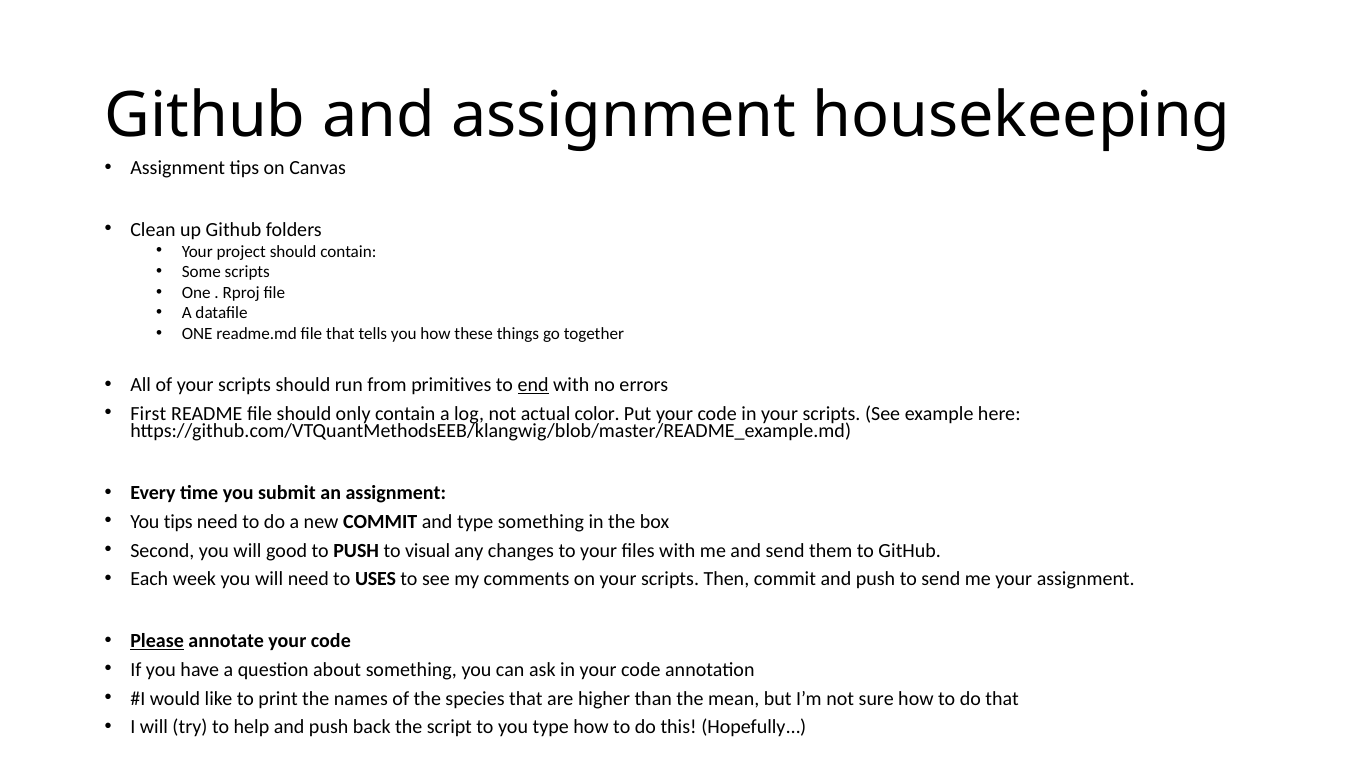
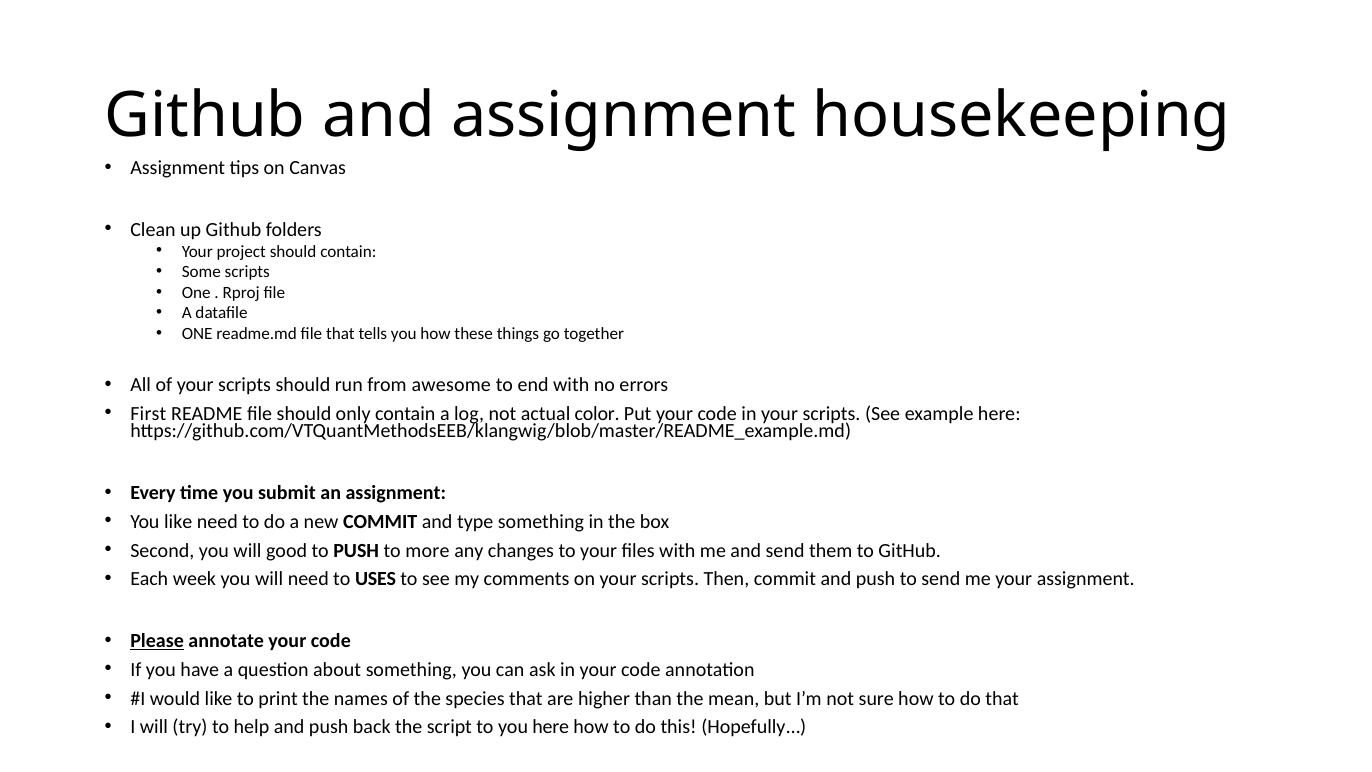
primitives: primitives -> awesome
end underline: present -> none
You tips: tips -> like
visual: visual -> more
you type: type -> here
